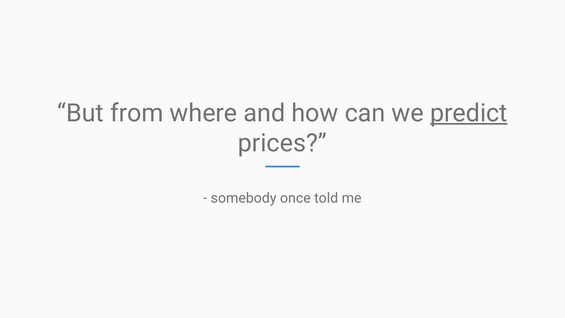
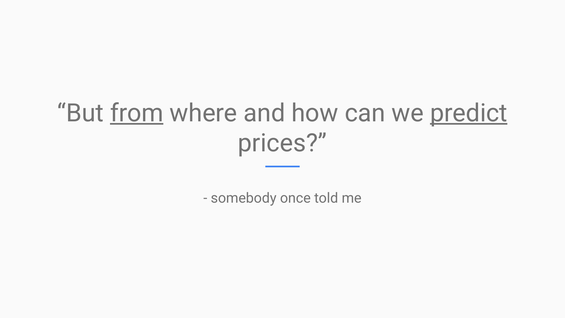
from underline: none -> present
